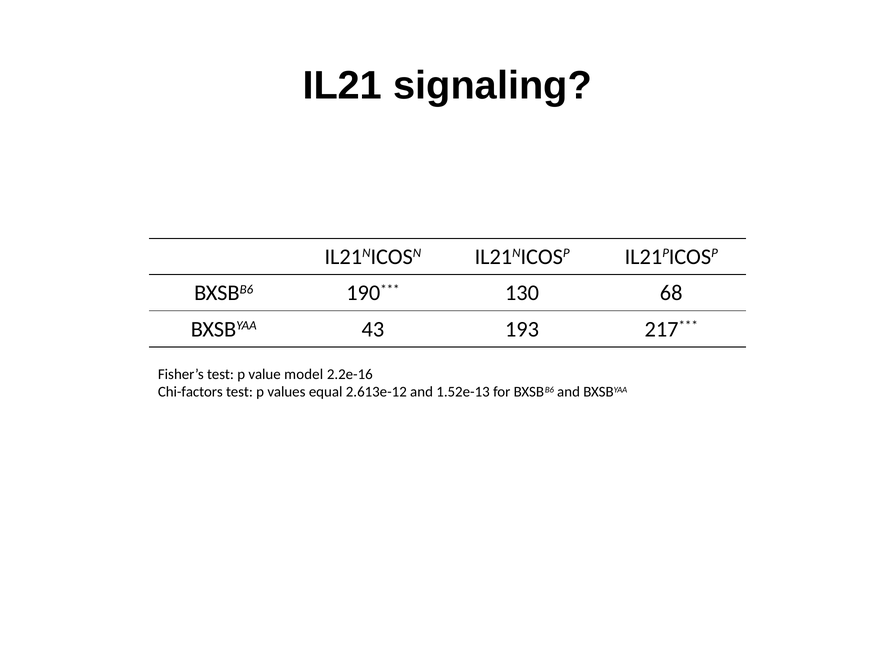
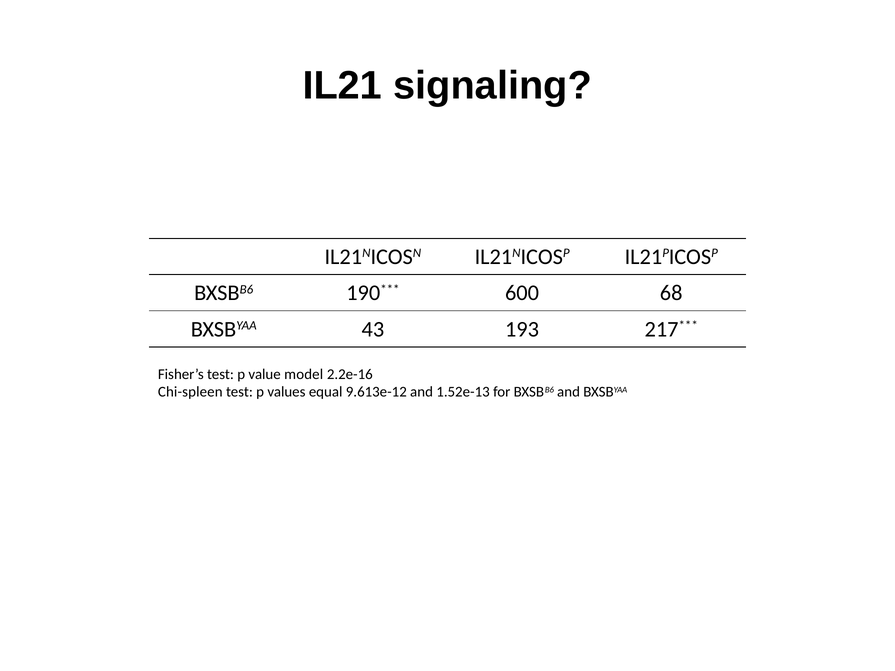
130: 130 -> 600
Chi-factors: Chi-factors -> Chi-spleen
2.613e-12: 2.613e-12 -> 9.613e-12
